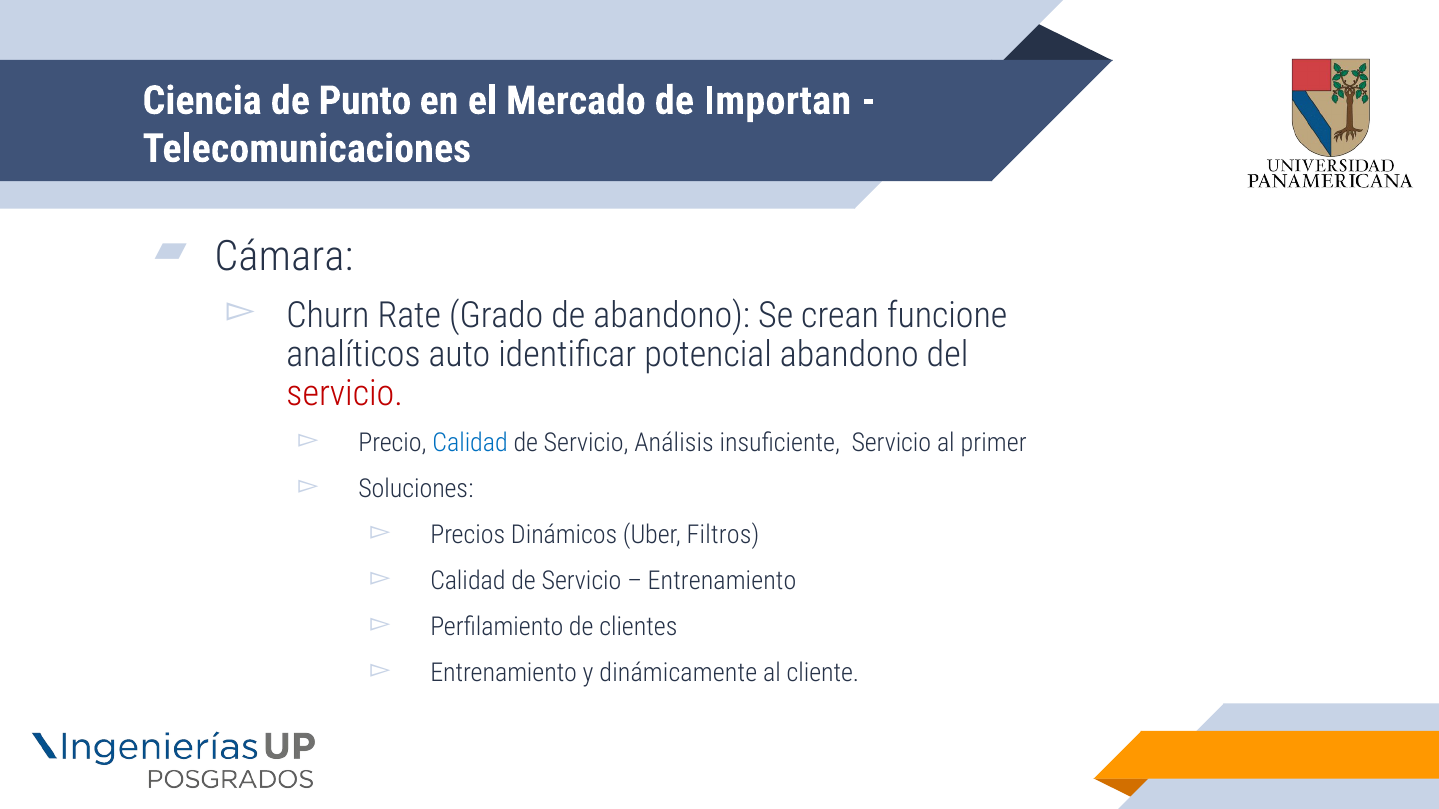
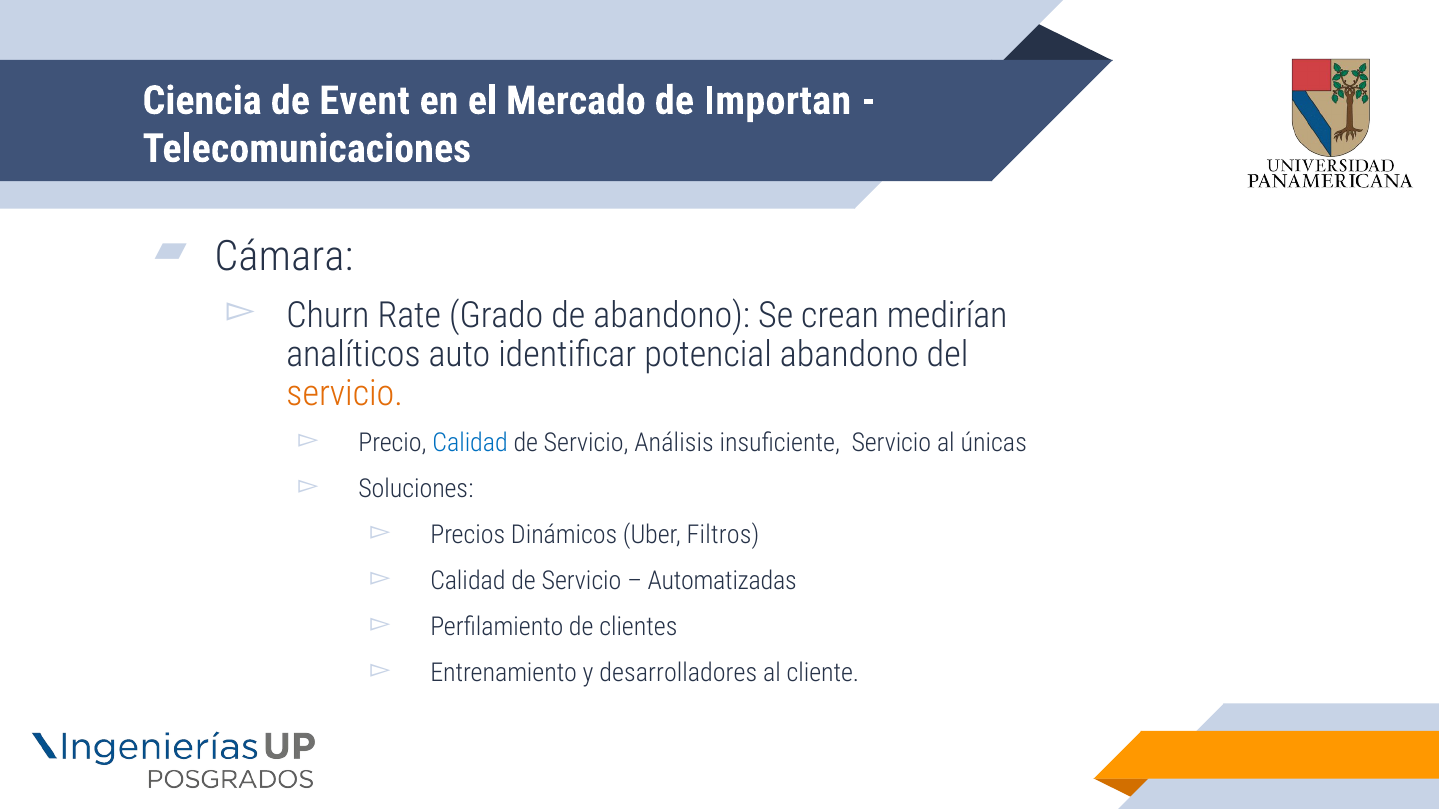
Punto: Punto -> Event
funcione: funcione -> medirían
servicio at (345, 393) colour: red -> orange
primer: primer -> únicas
Entrenamiento at (722, 582): Entrenamiento -> Automatizadas
dinámicamente: dinámicamente -> desarrolladores
